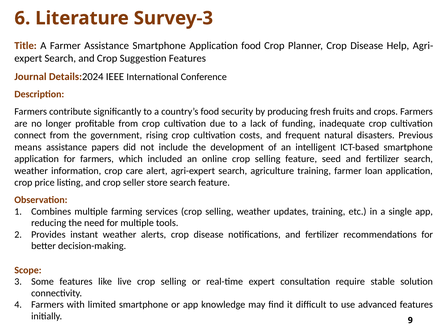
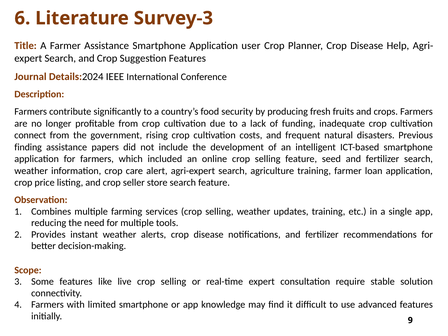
Application food: food -> user
means: means -> finding
